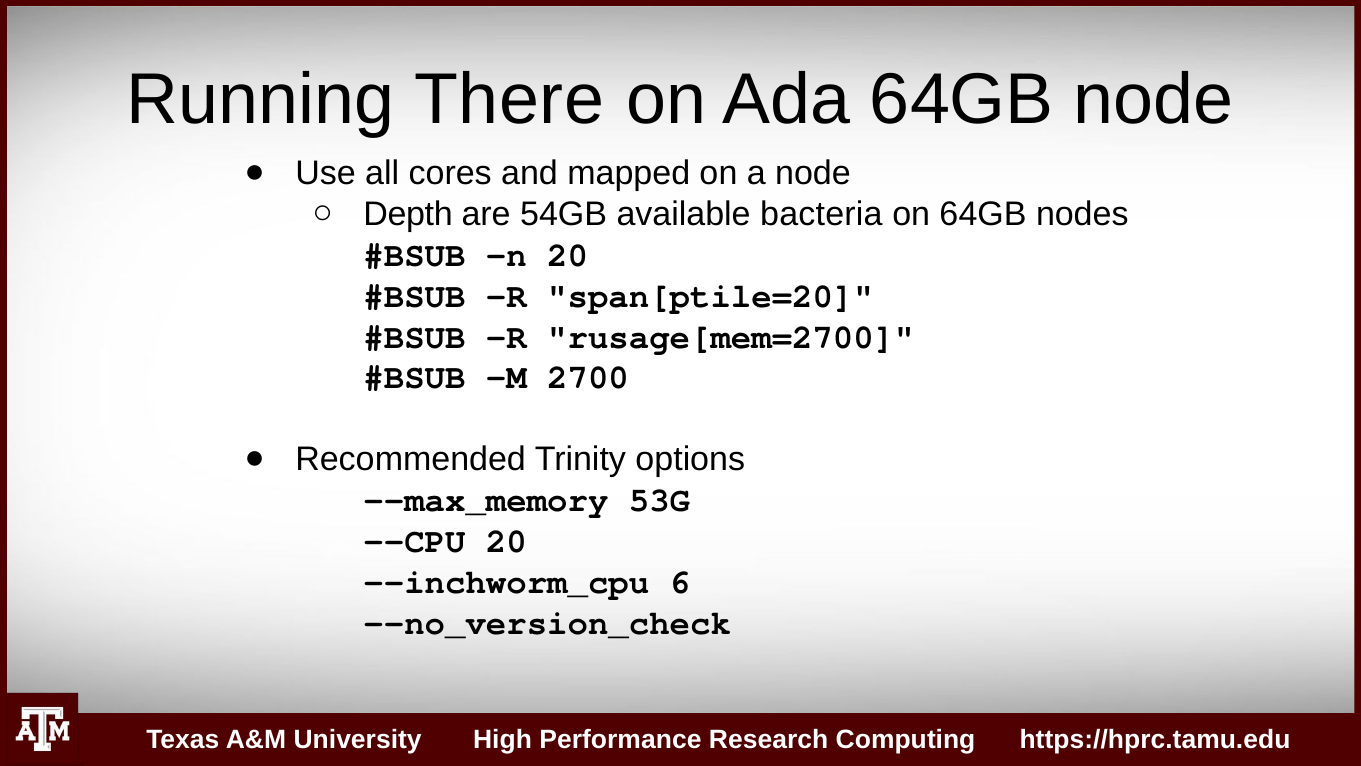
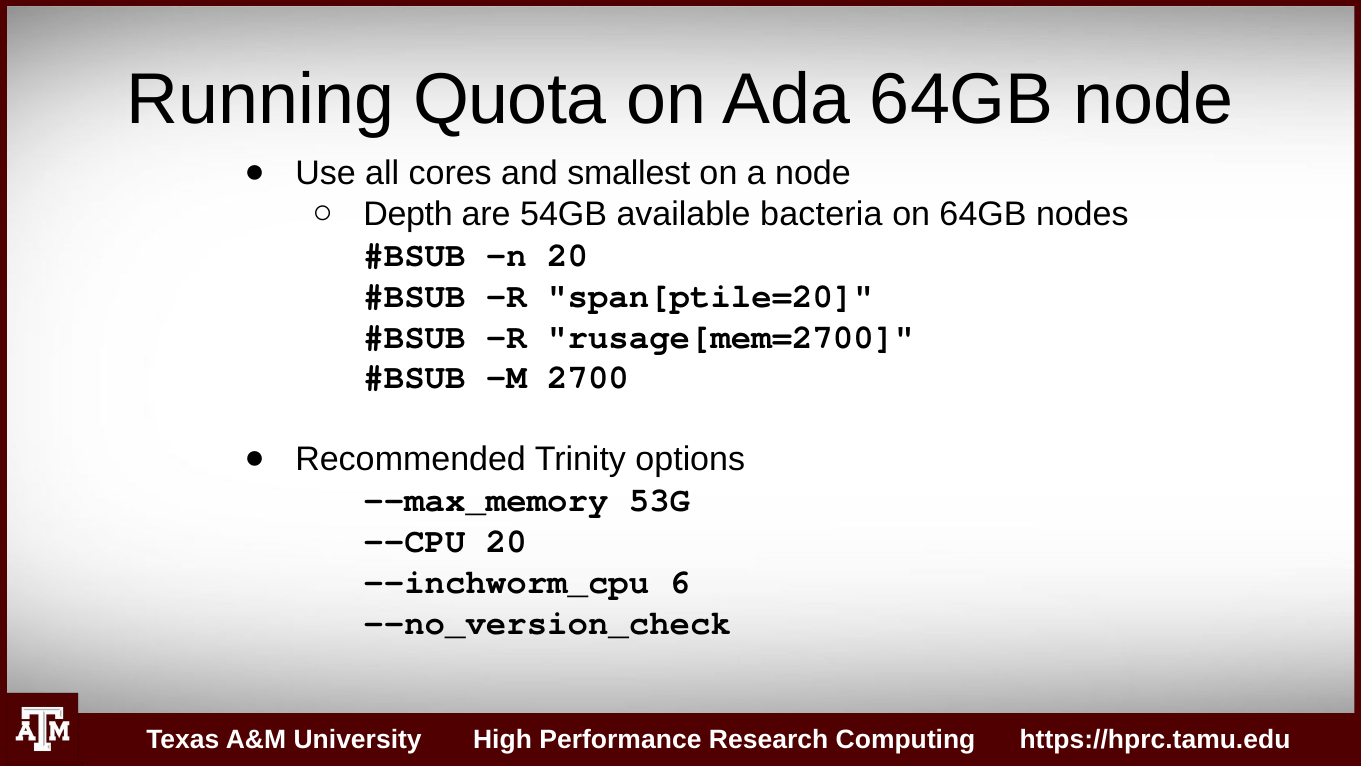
There: There -> Quota
mapped: mapped -> smallest
